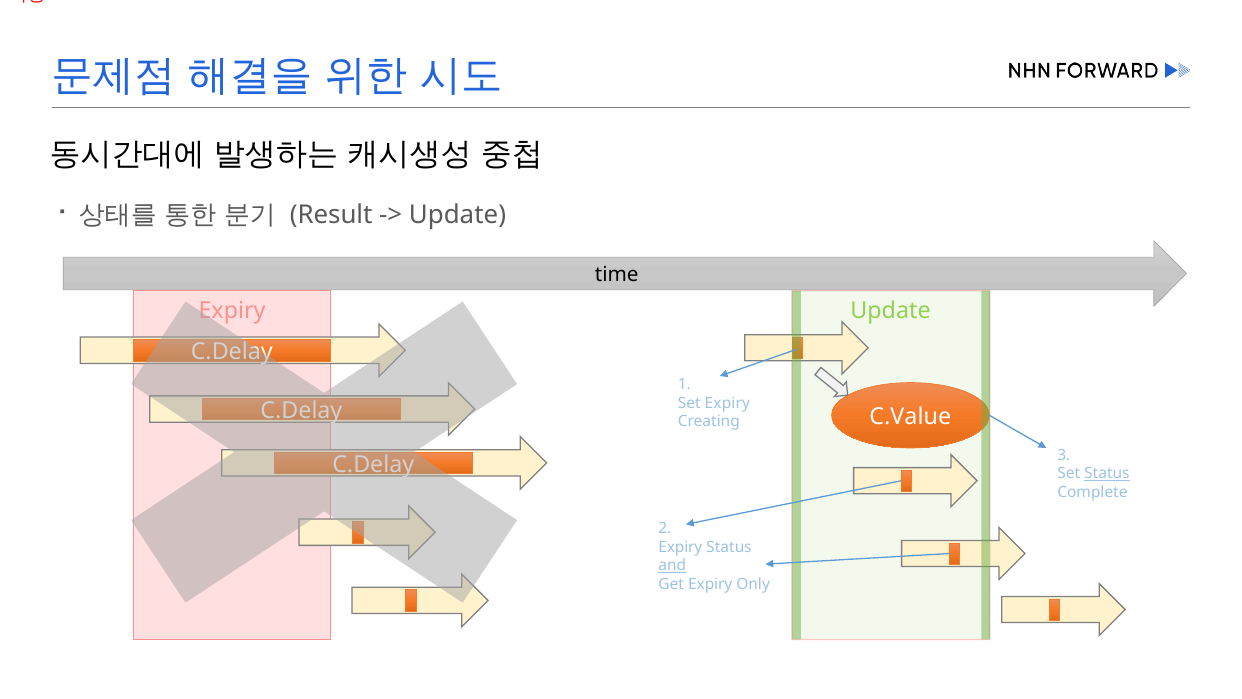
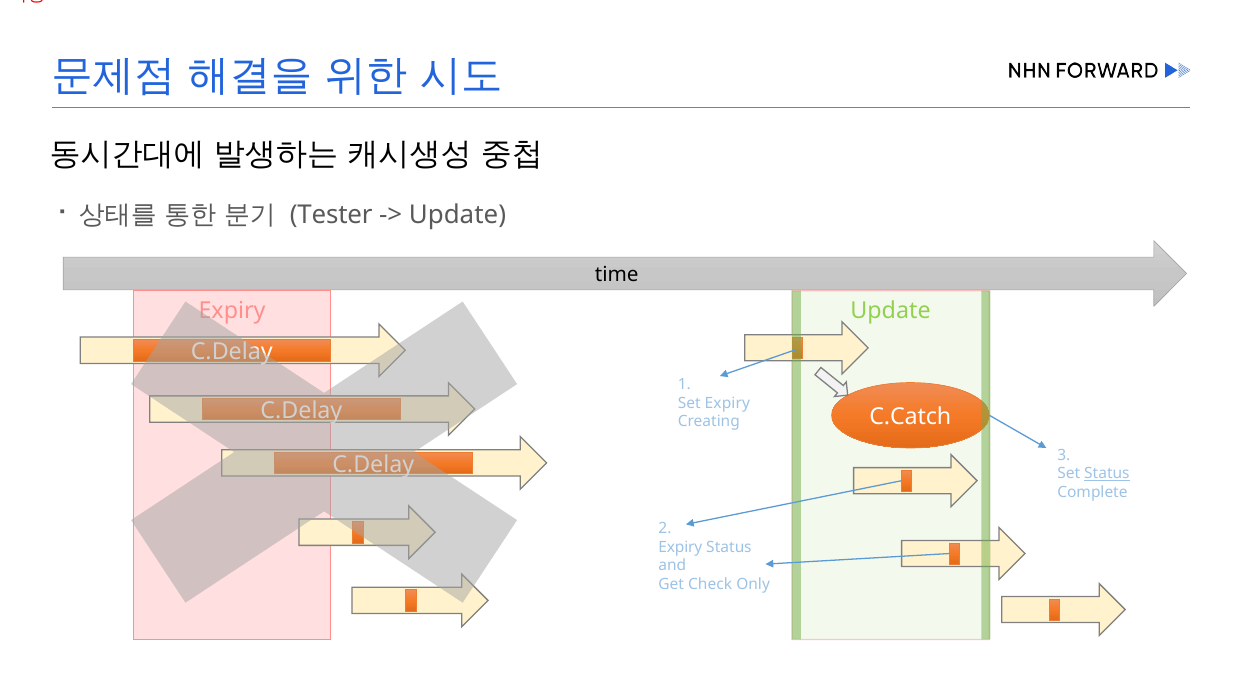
Result: Result -> Tester
C.Value: C.Value -> C.Catch
and underline: present -> none
Get Expiry: Expiry -> Check
